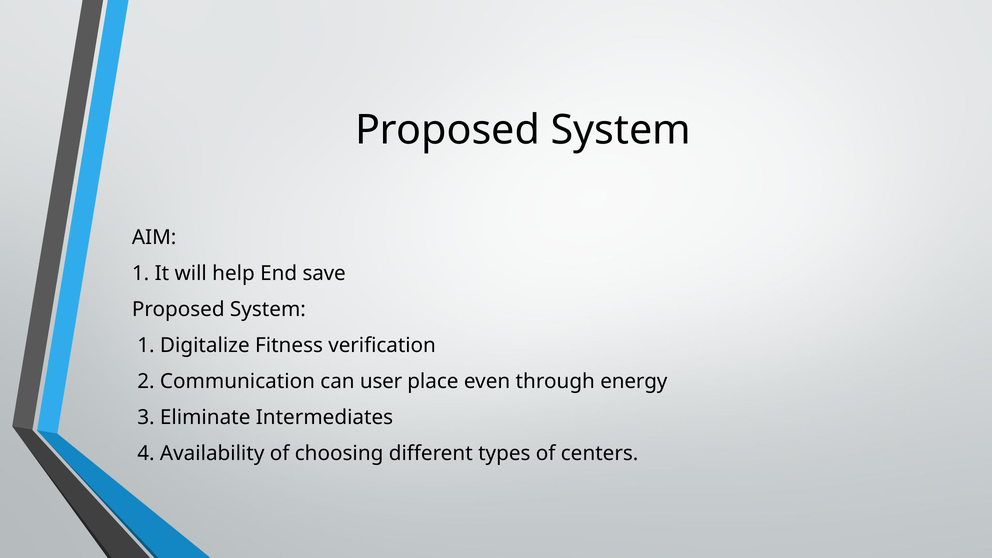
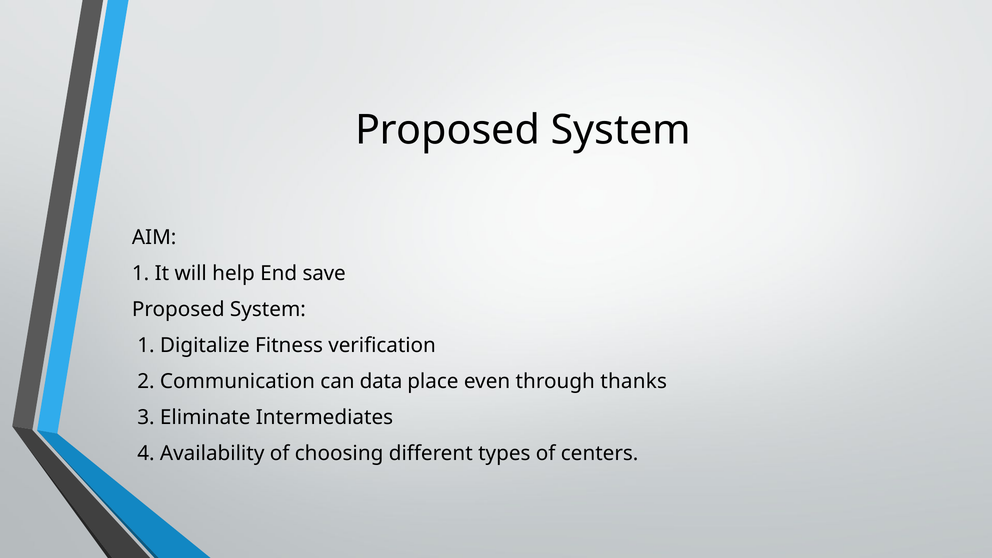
user: user -> data
energy: energy -> thanks
